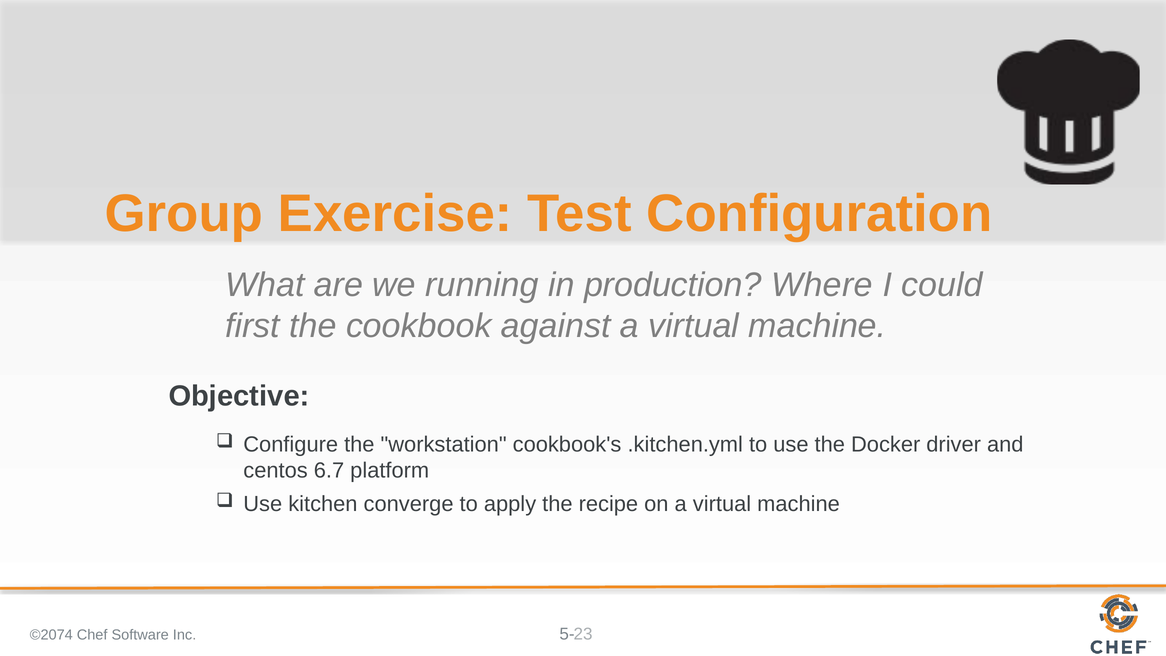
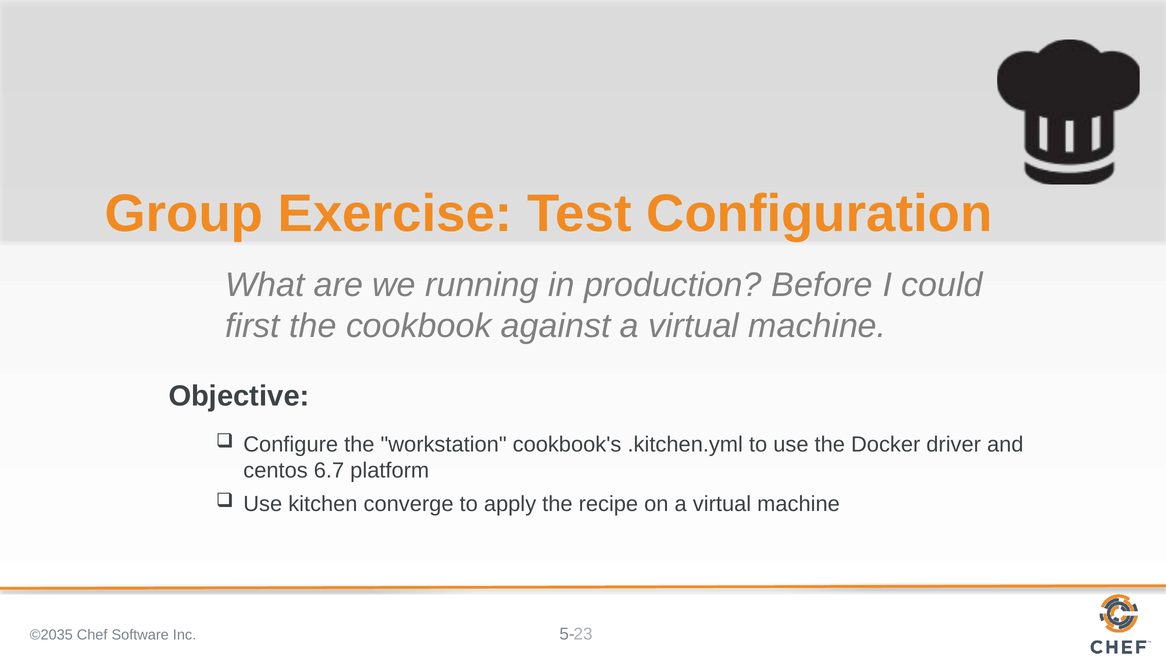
Where: Where -> Before
©2074: ©2074 -> ©2035
